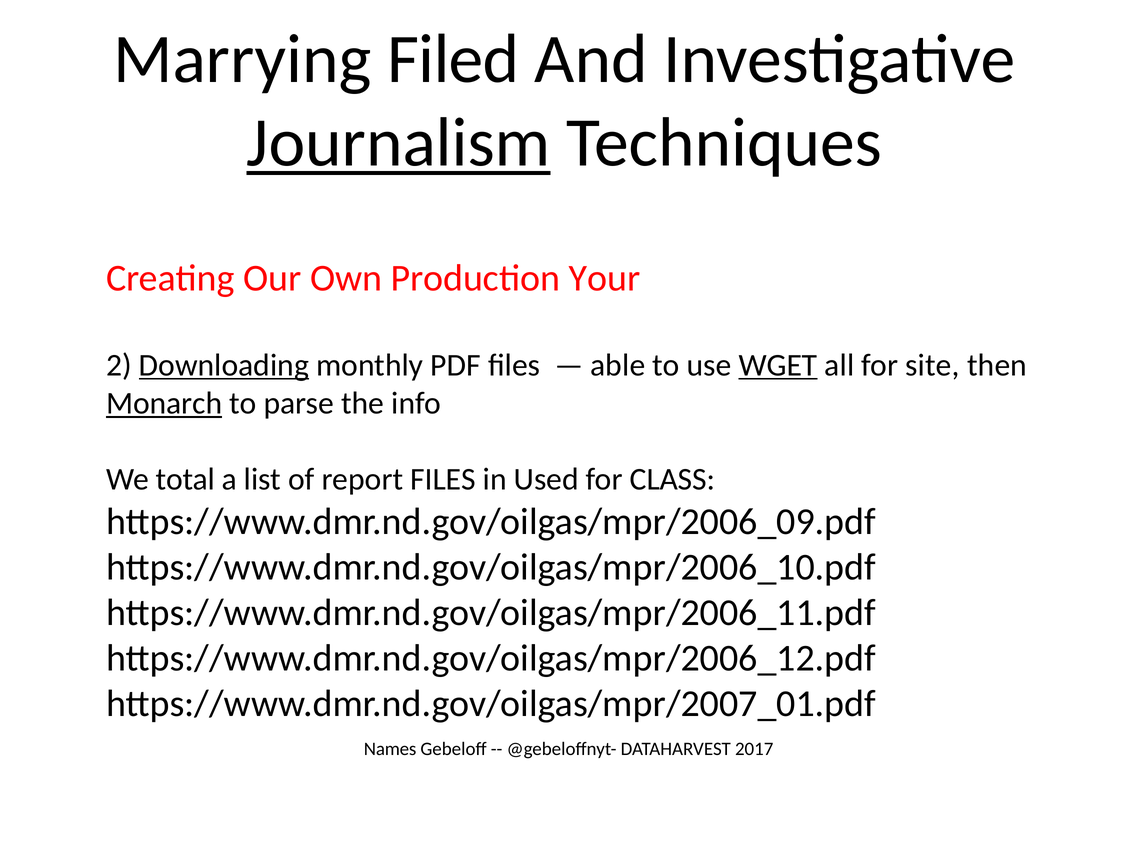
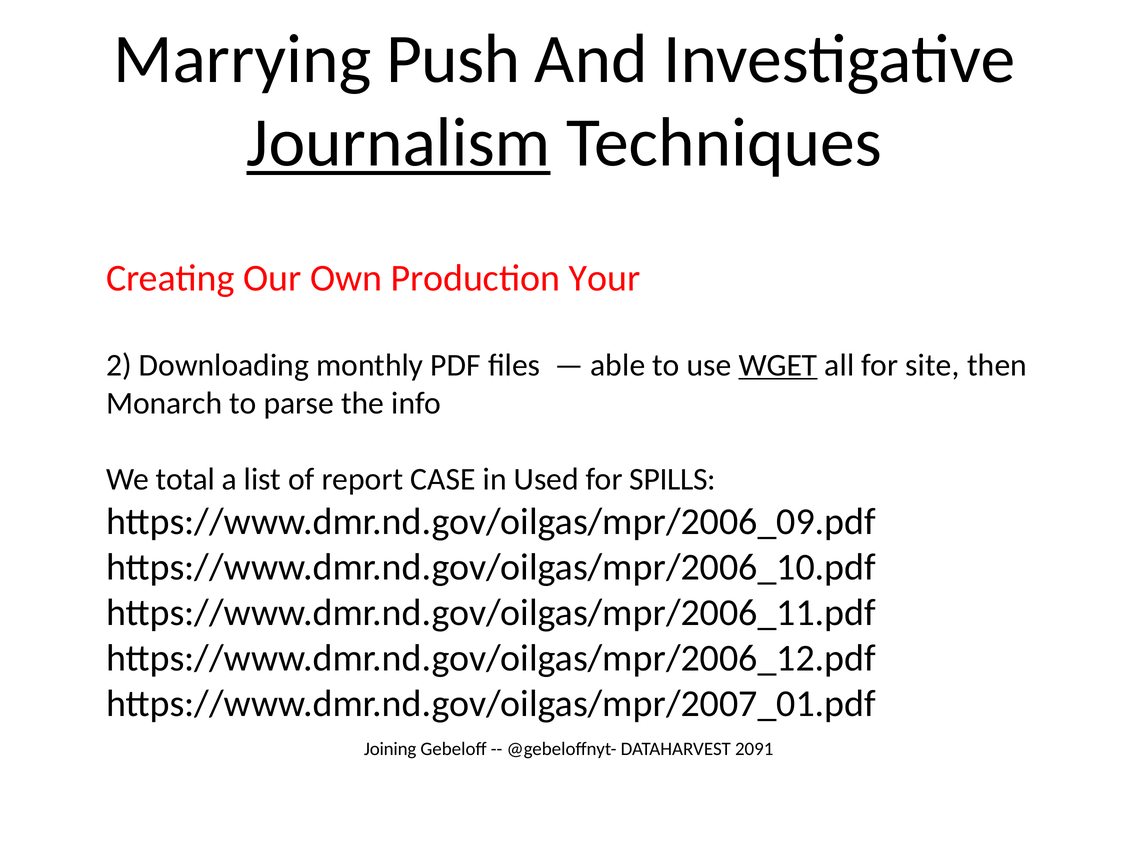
Filed: Filed -> Push
Downloading underline: present -> none
Monarch underline: present -> none
report FILES: FILES -> CASE
CLASS: CLASS -> SPILLS
Names: Names -> Joining
2017: 2017 -> 2091
